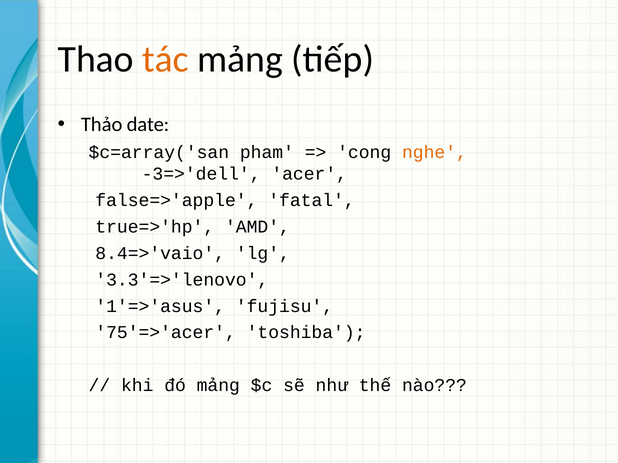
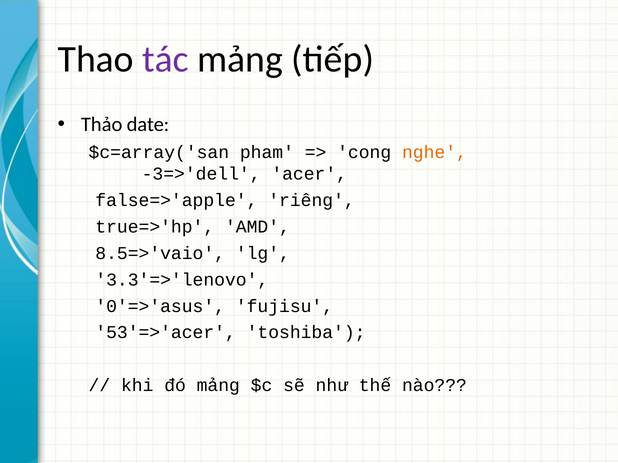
tác colour: orange -> purple
fatal: fatal -> riêng
8.4=>'vaio: 8.4=>'vaio -> 8.5=>'vaio
1'=>'asus: 1'=>'asus -> 0'=>'asus
75'=>'acer: 75'=>'acer -> 53'=>'acer
